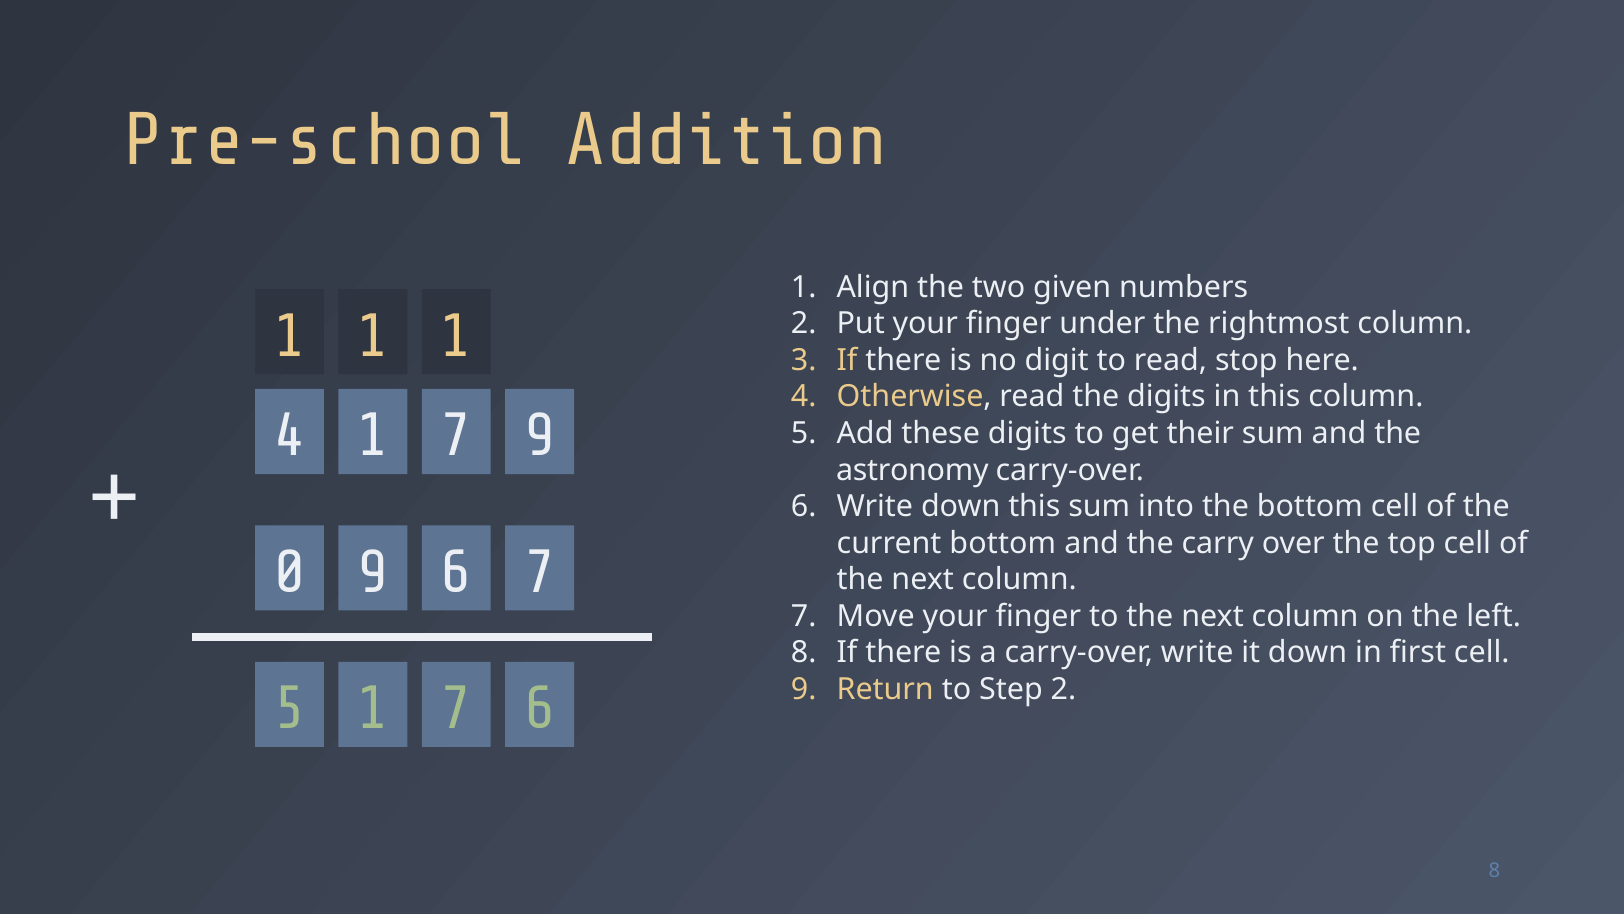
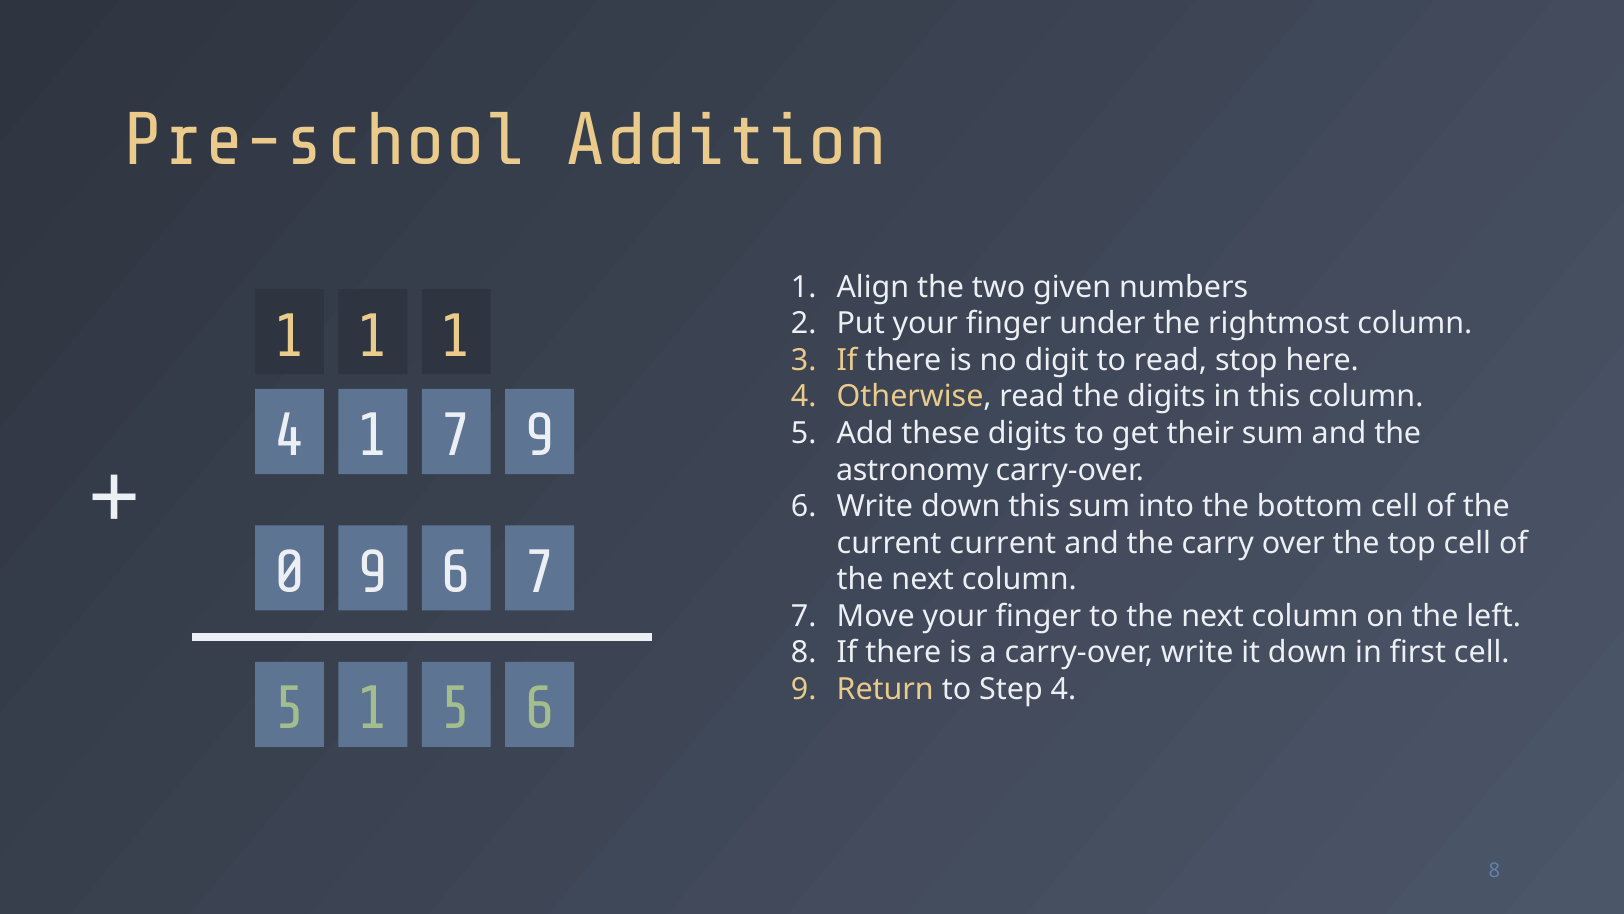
current bottom: bottom -> current
Step 2: 2 -> 4
5 1 7: 7 -> 5
